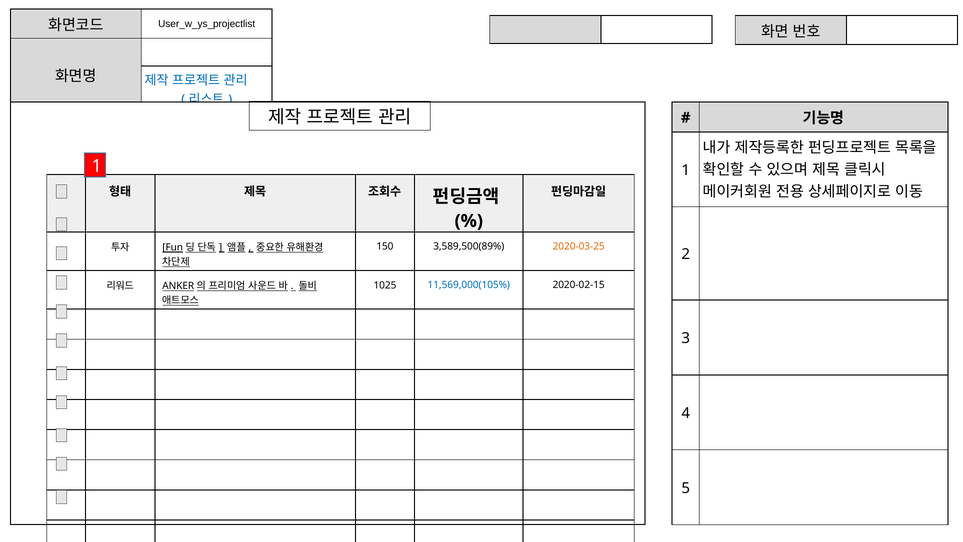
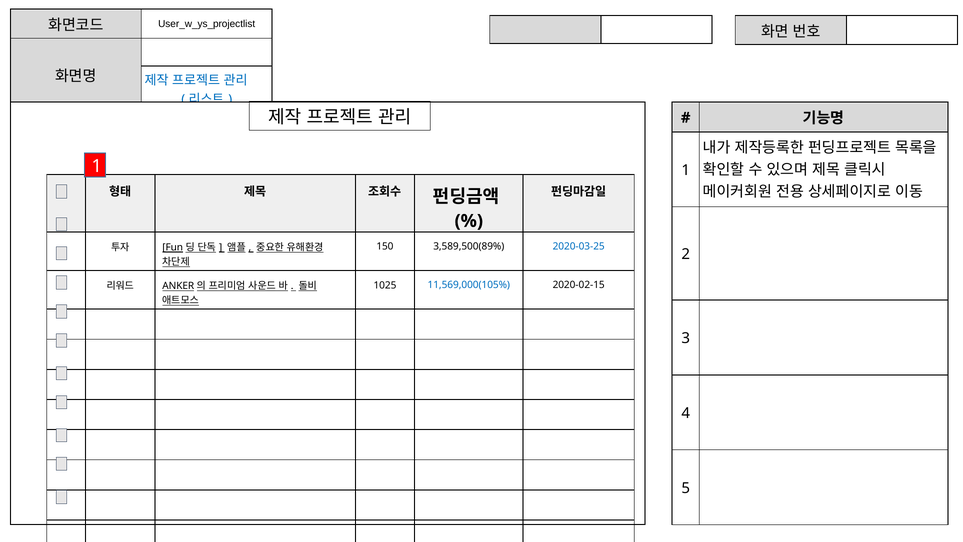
2020-03-25 colour: orange -> blue
